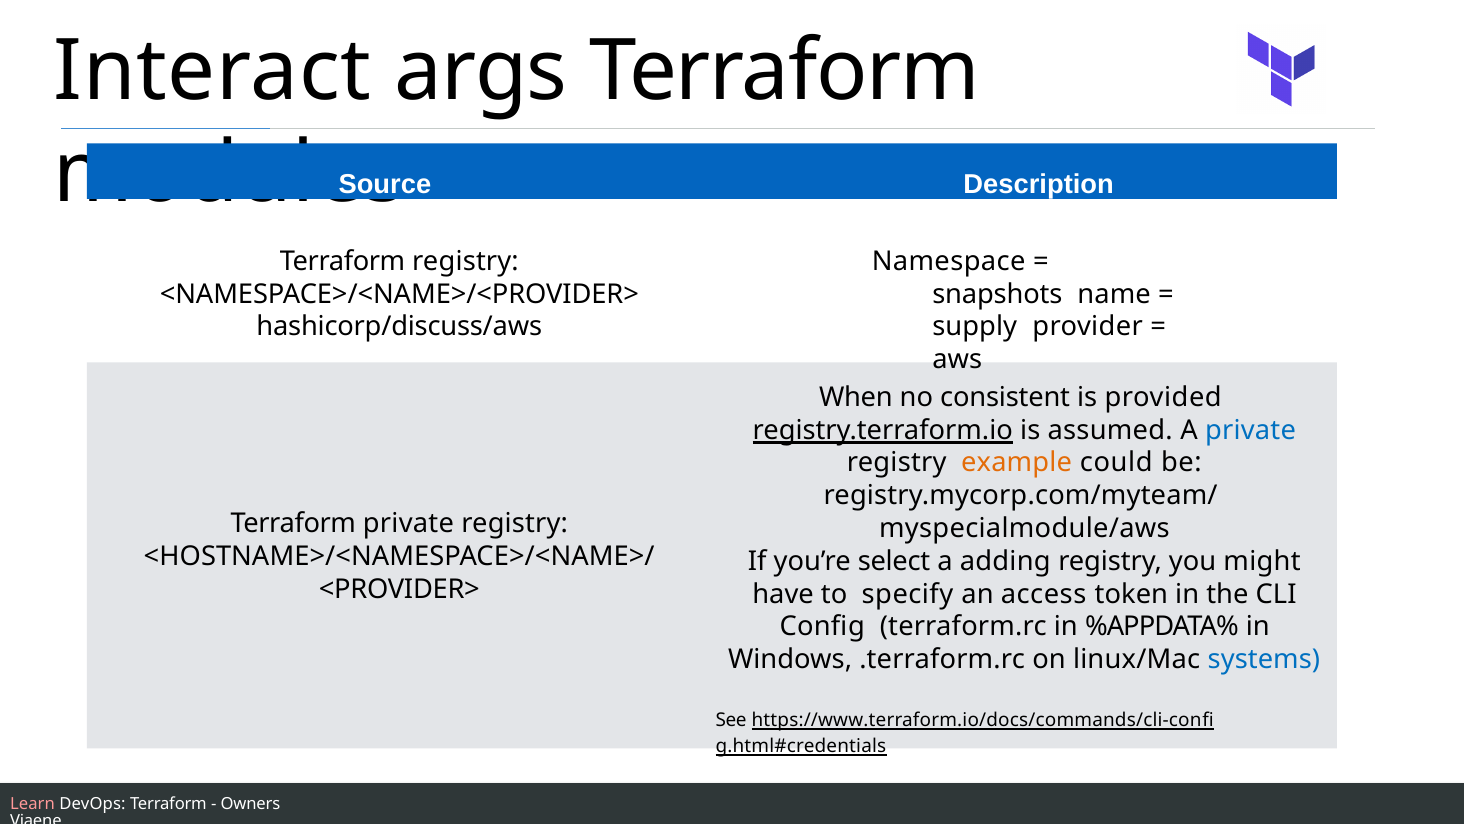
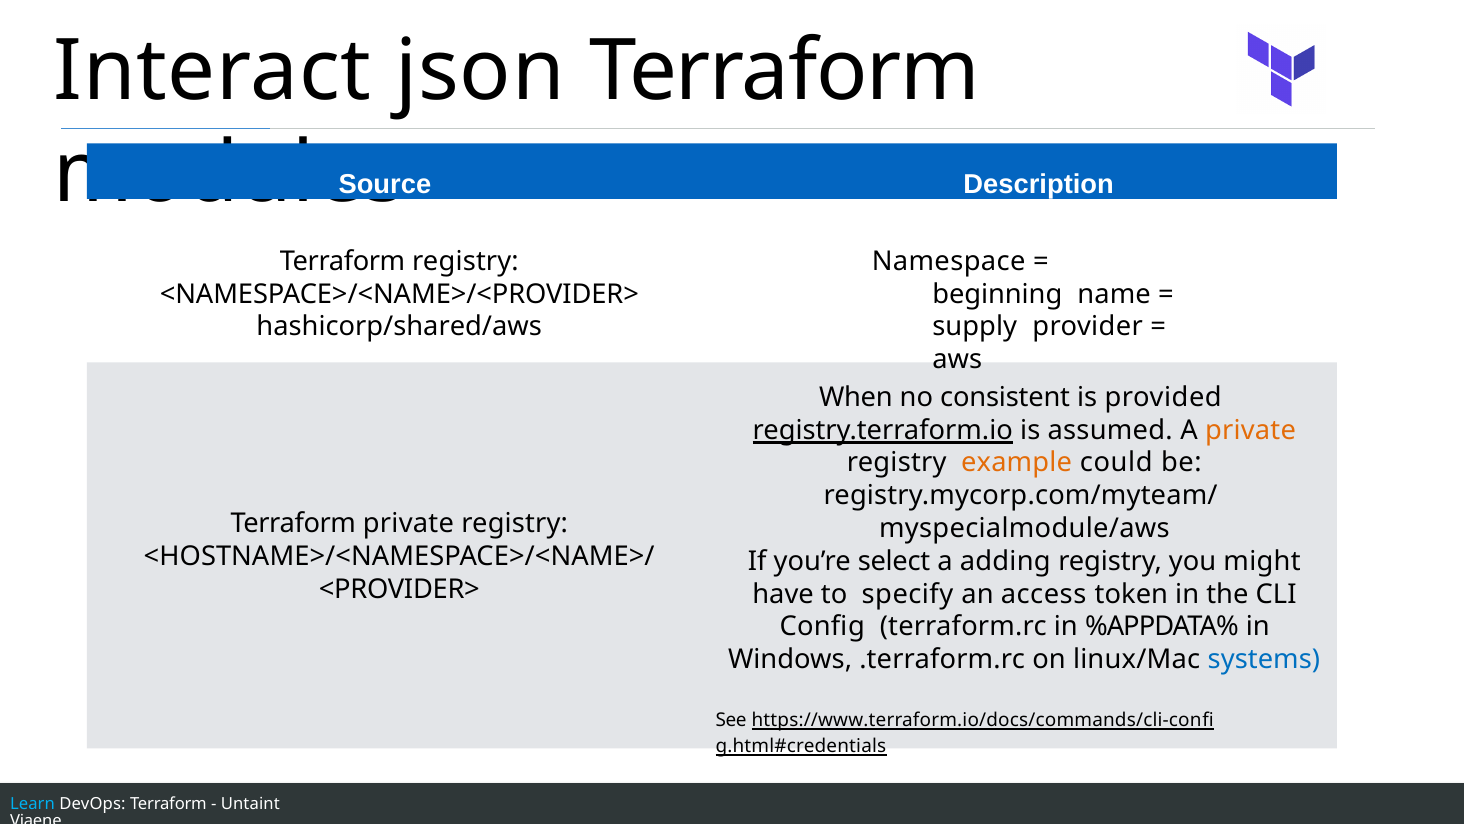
args: args -> json
snapshots: snapshots -> beginning
hashicorp/discuss/aws: hashicorp/discuss/aws -> hashicorp/shared/aws
private at (1250, 430) colour: blue -> orange
Learn colour: pink -> light blue
Owners: Owners -> Untaint
